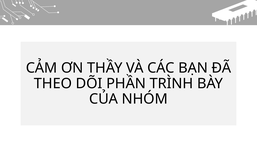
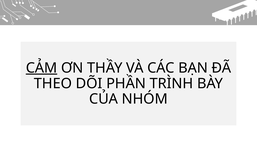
CẢM underline: none -> present
